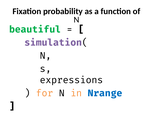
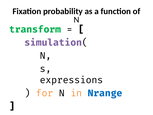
beautiful: beautiful -> transform
